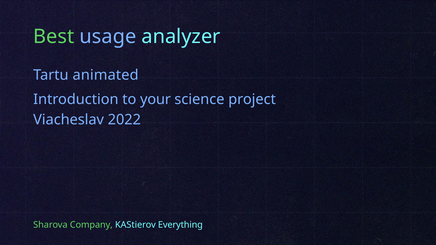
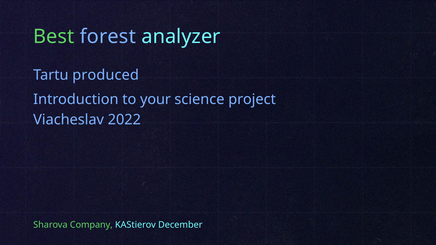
usage: usage -> forest
animated: animated -> produced
Everything: Everything -> December
